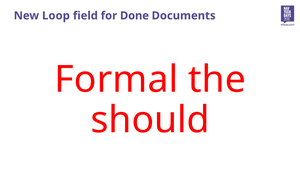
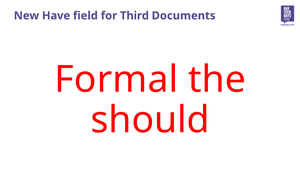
Loop: Loop -> Have
Done: Done -> Third
